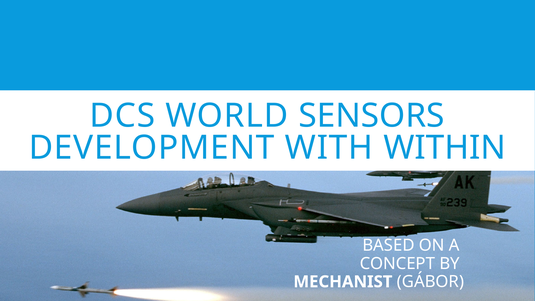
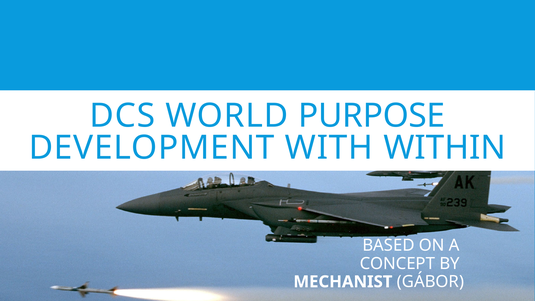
SENSORS: SENSORS -> PURPOSE
